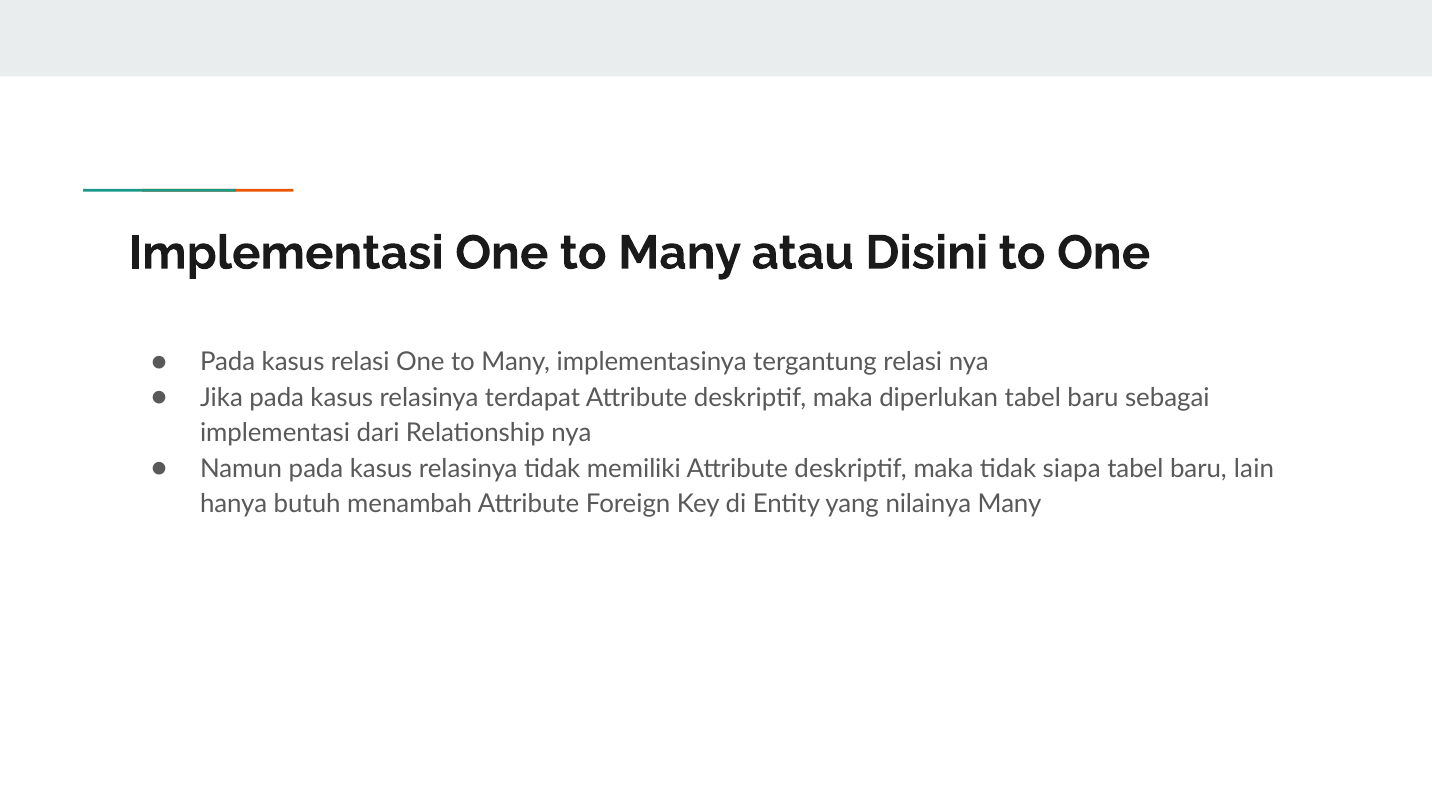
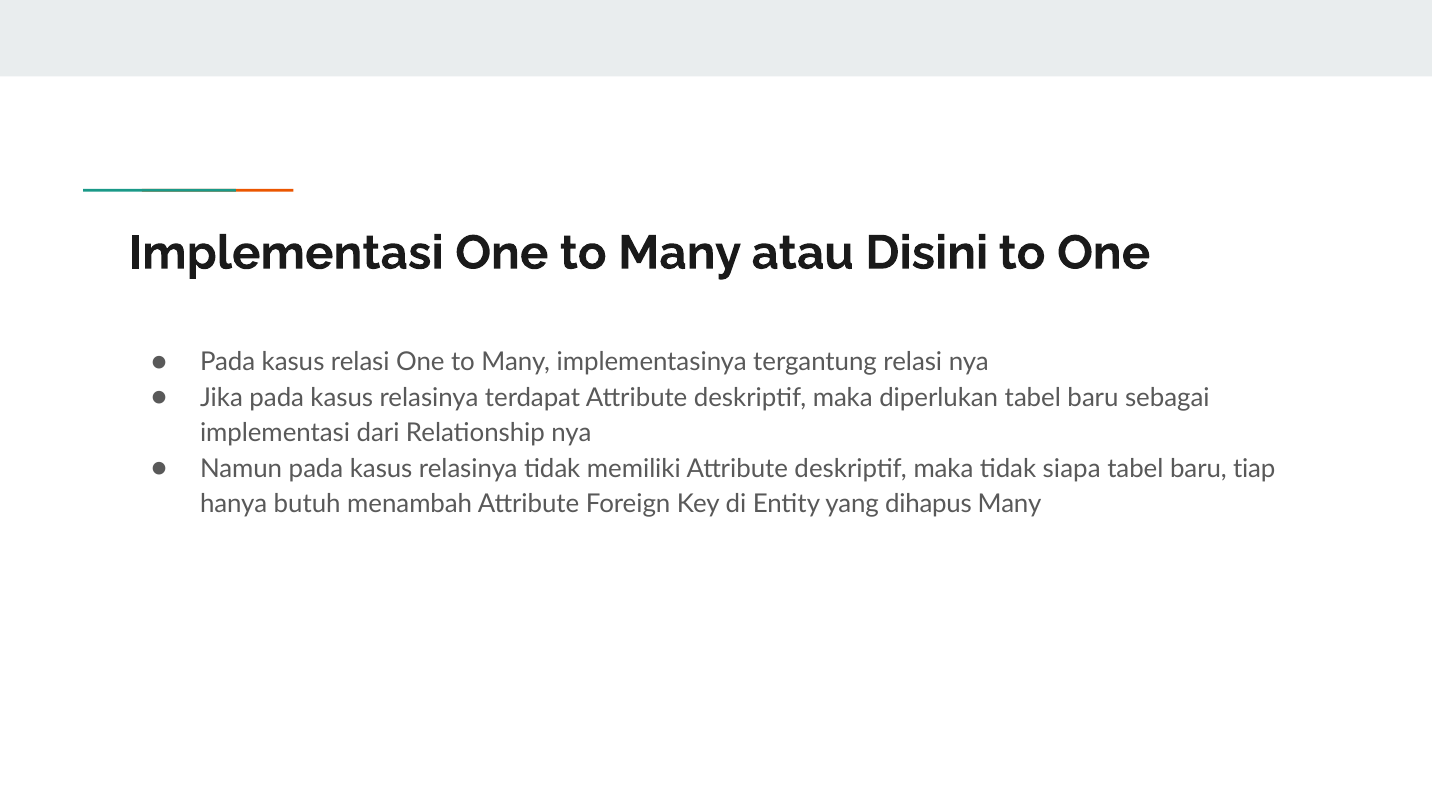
lain: lain -> tiap
nilainya: nilainya -> dihapus
